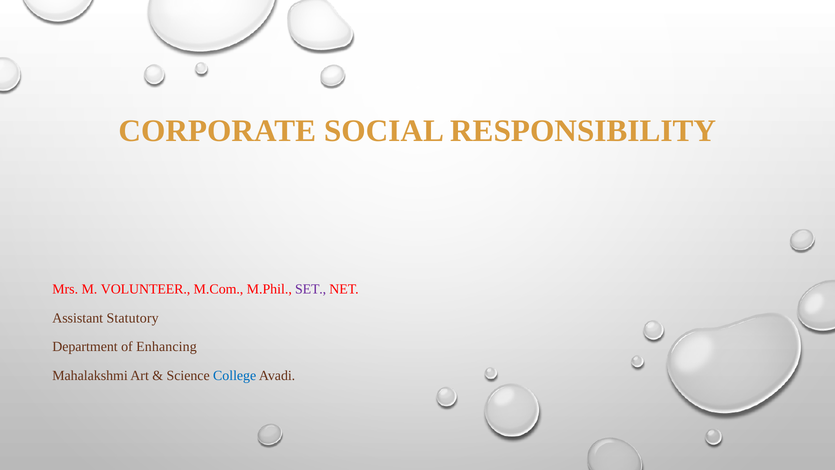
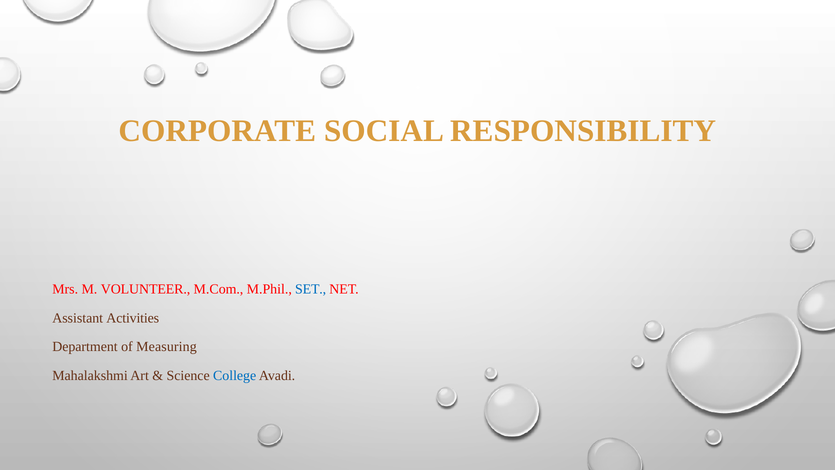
SET colour: purple -> blue
Statutory: Statutory -> Activities
Enhancing: Enhancing -> Measuring
